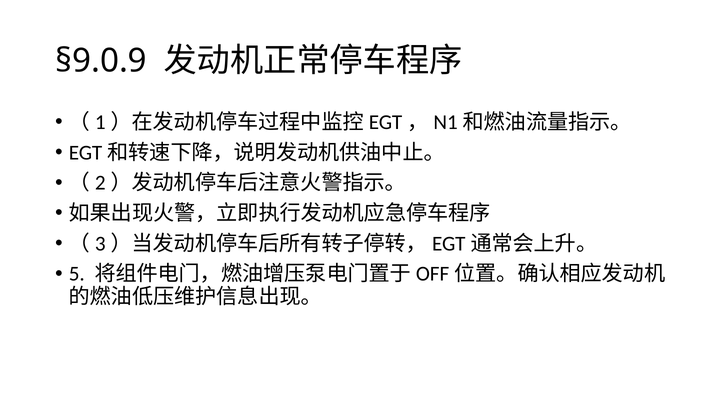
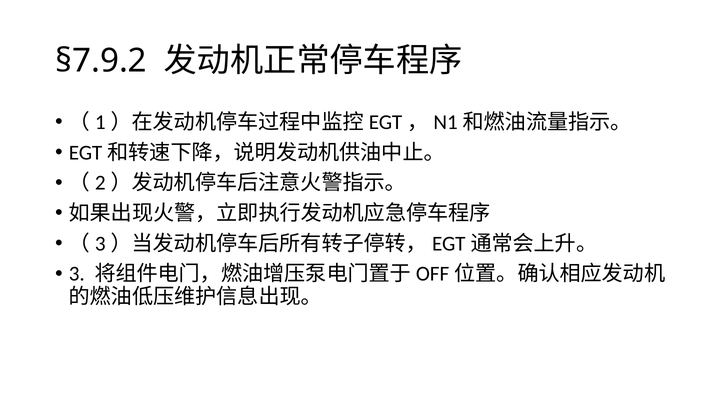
§9.0.9: §9.0.9 -> §7.9.2
5: 5 -> 3
